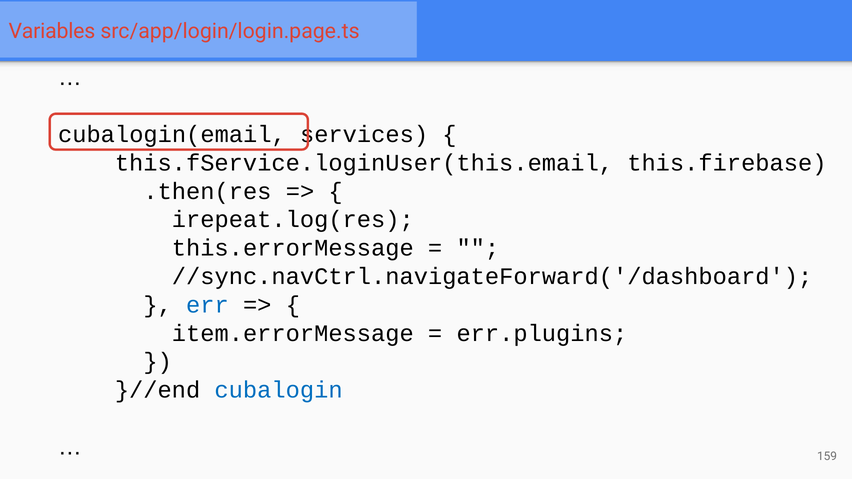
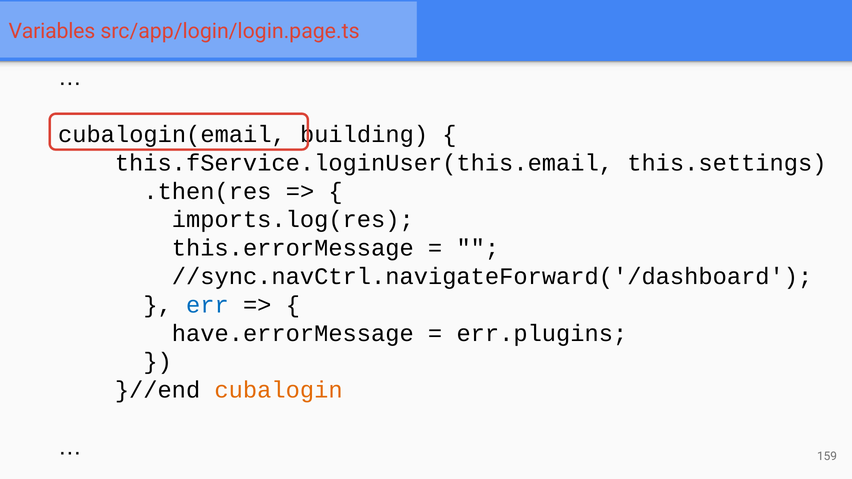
services: services -> building
this.firebase: this.firebase -> this.settings
irepeat.log(res: irepeat.log(res -> imports.log(res
item.errorMessage: item.errorMessage -> have.errorMessage
cubalogin colour: blue -> orange
